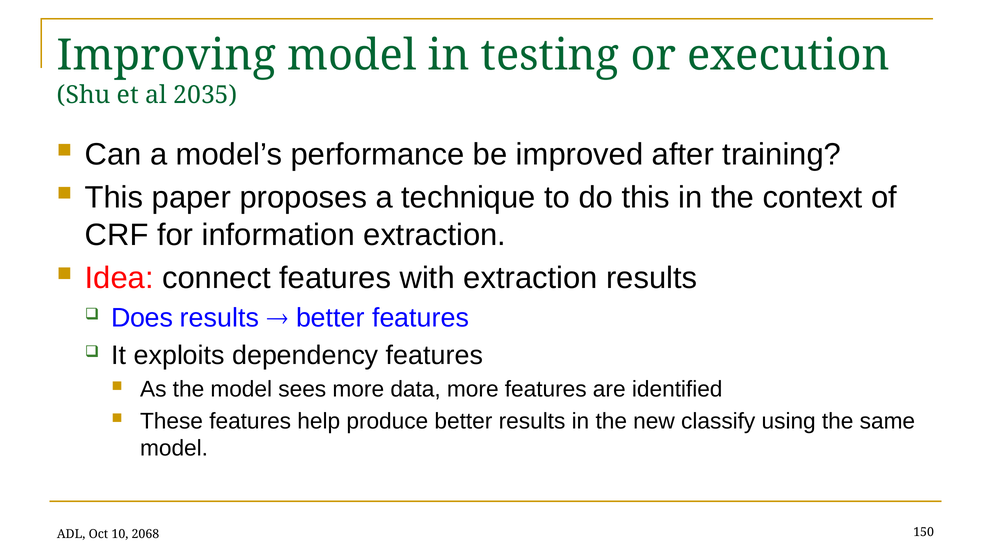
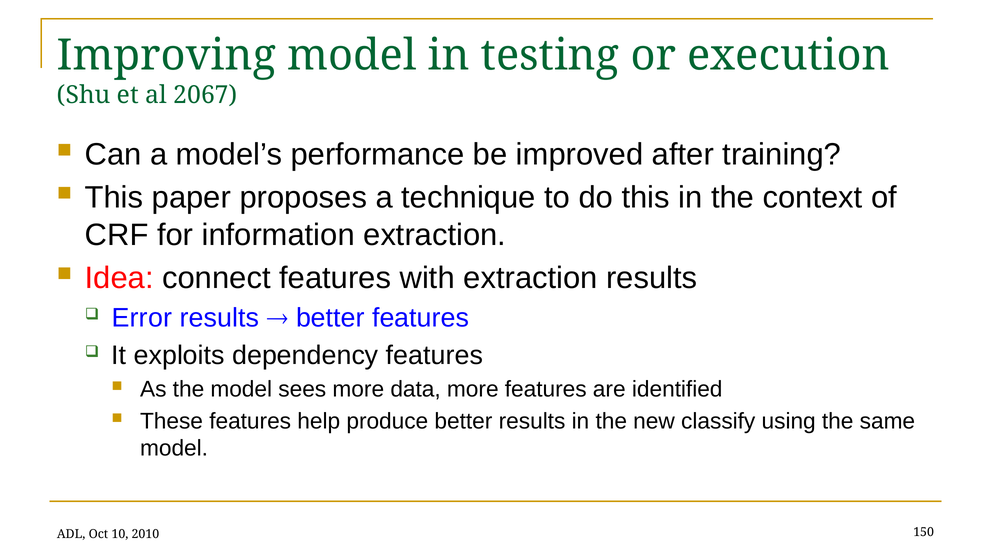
2035: 2035 -> 2067
Does: Does -> Error
2068: 2068 -> 2010
